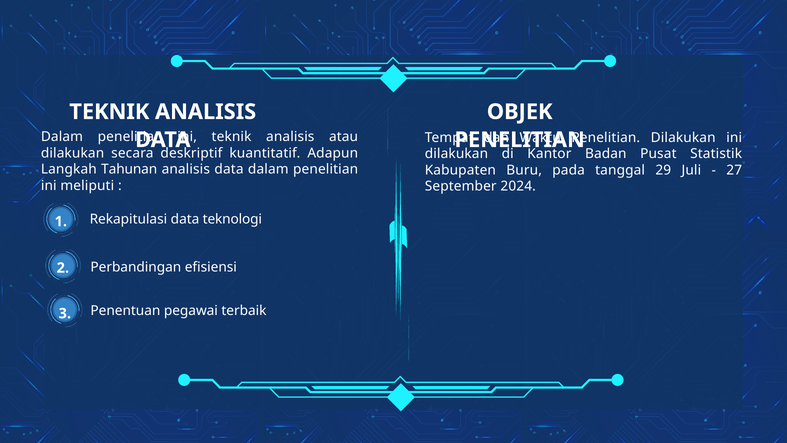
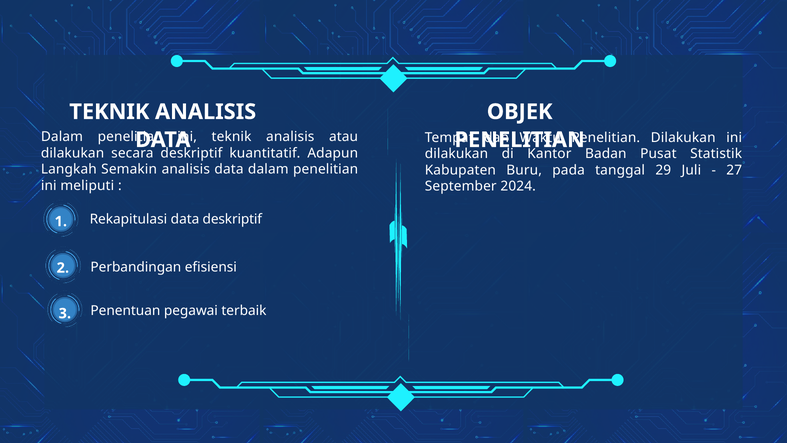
Tahunan: Tahunan -> Semakin
data teknologi: teknologi -> deskriptif
